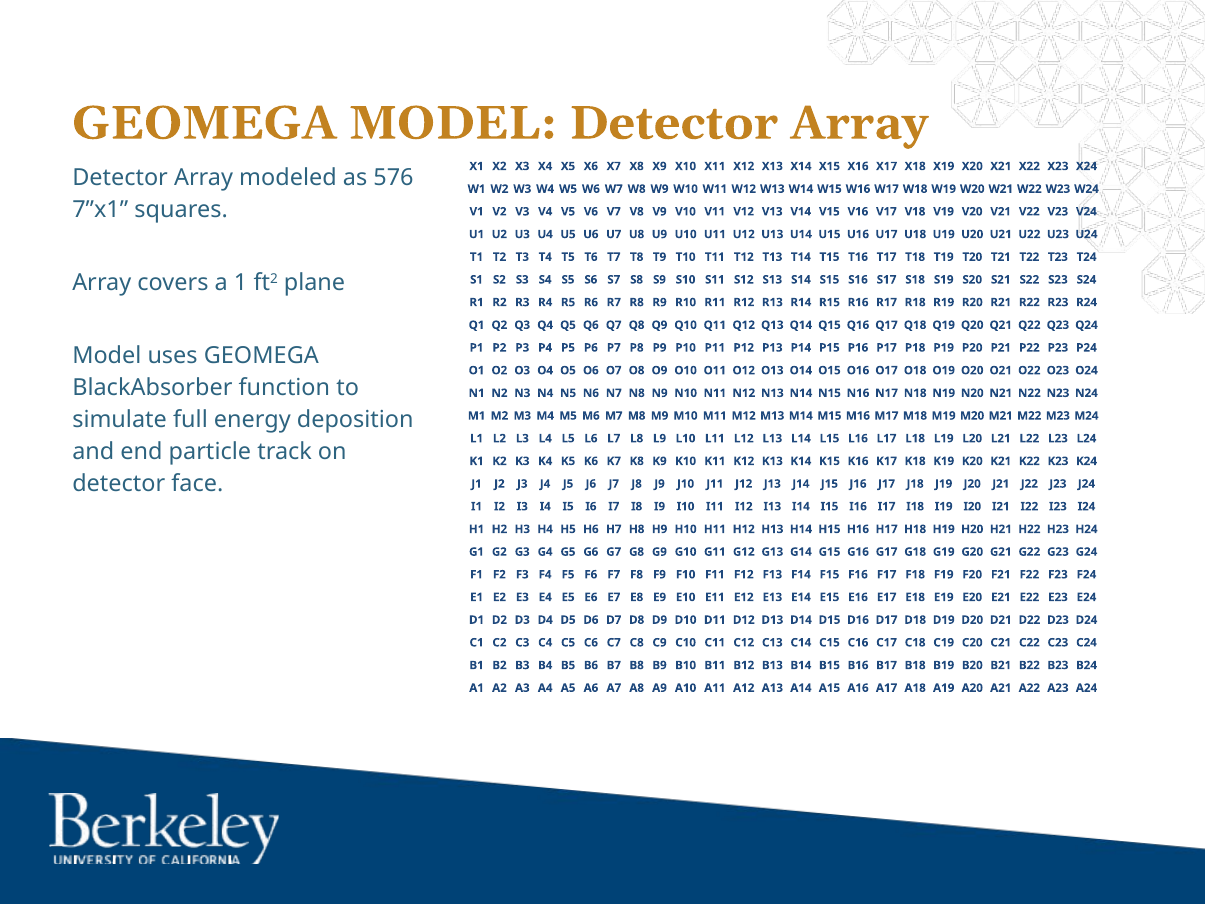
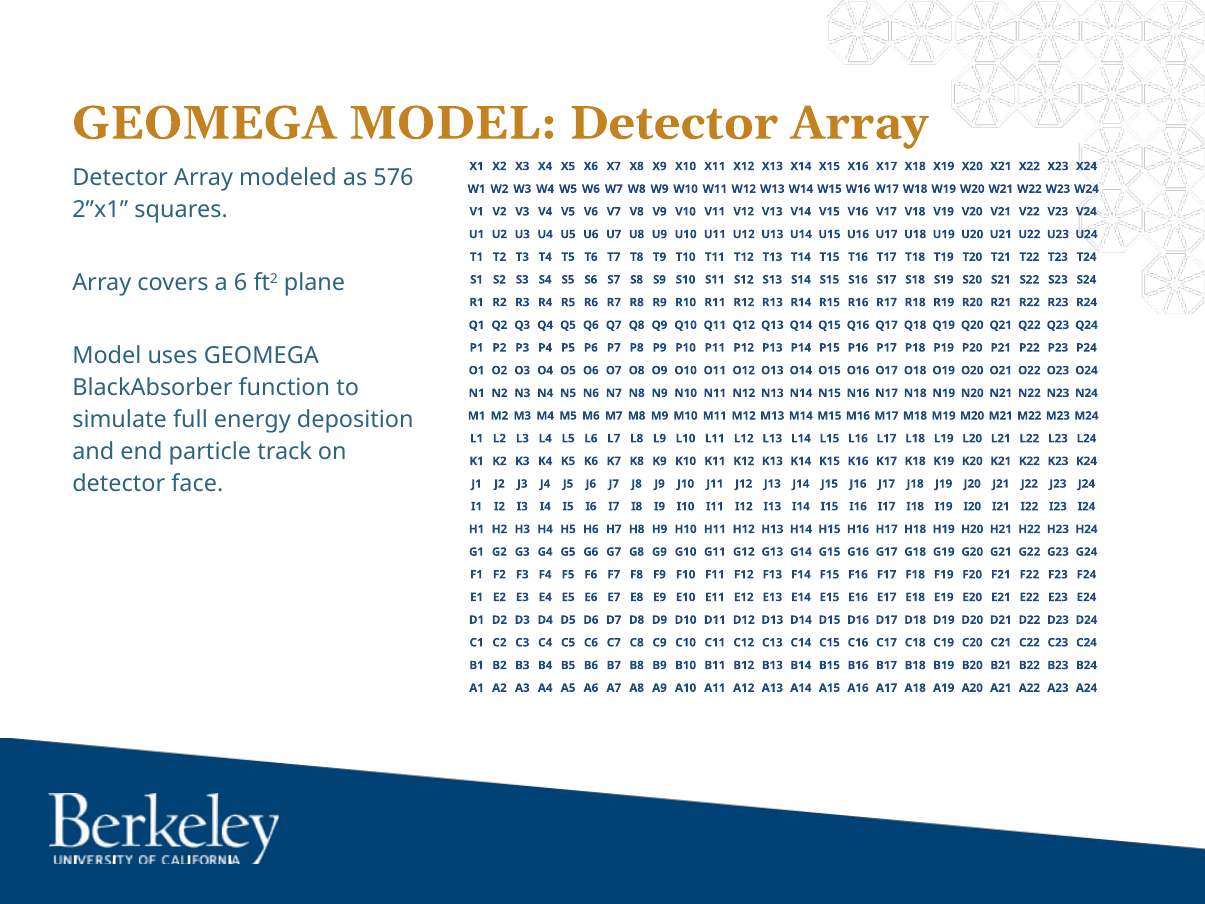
7”x1: 7”x1 -> 2”x1
1: 1 -> 6
